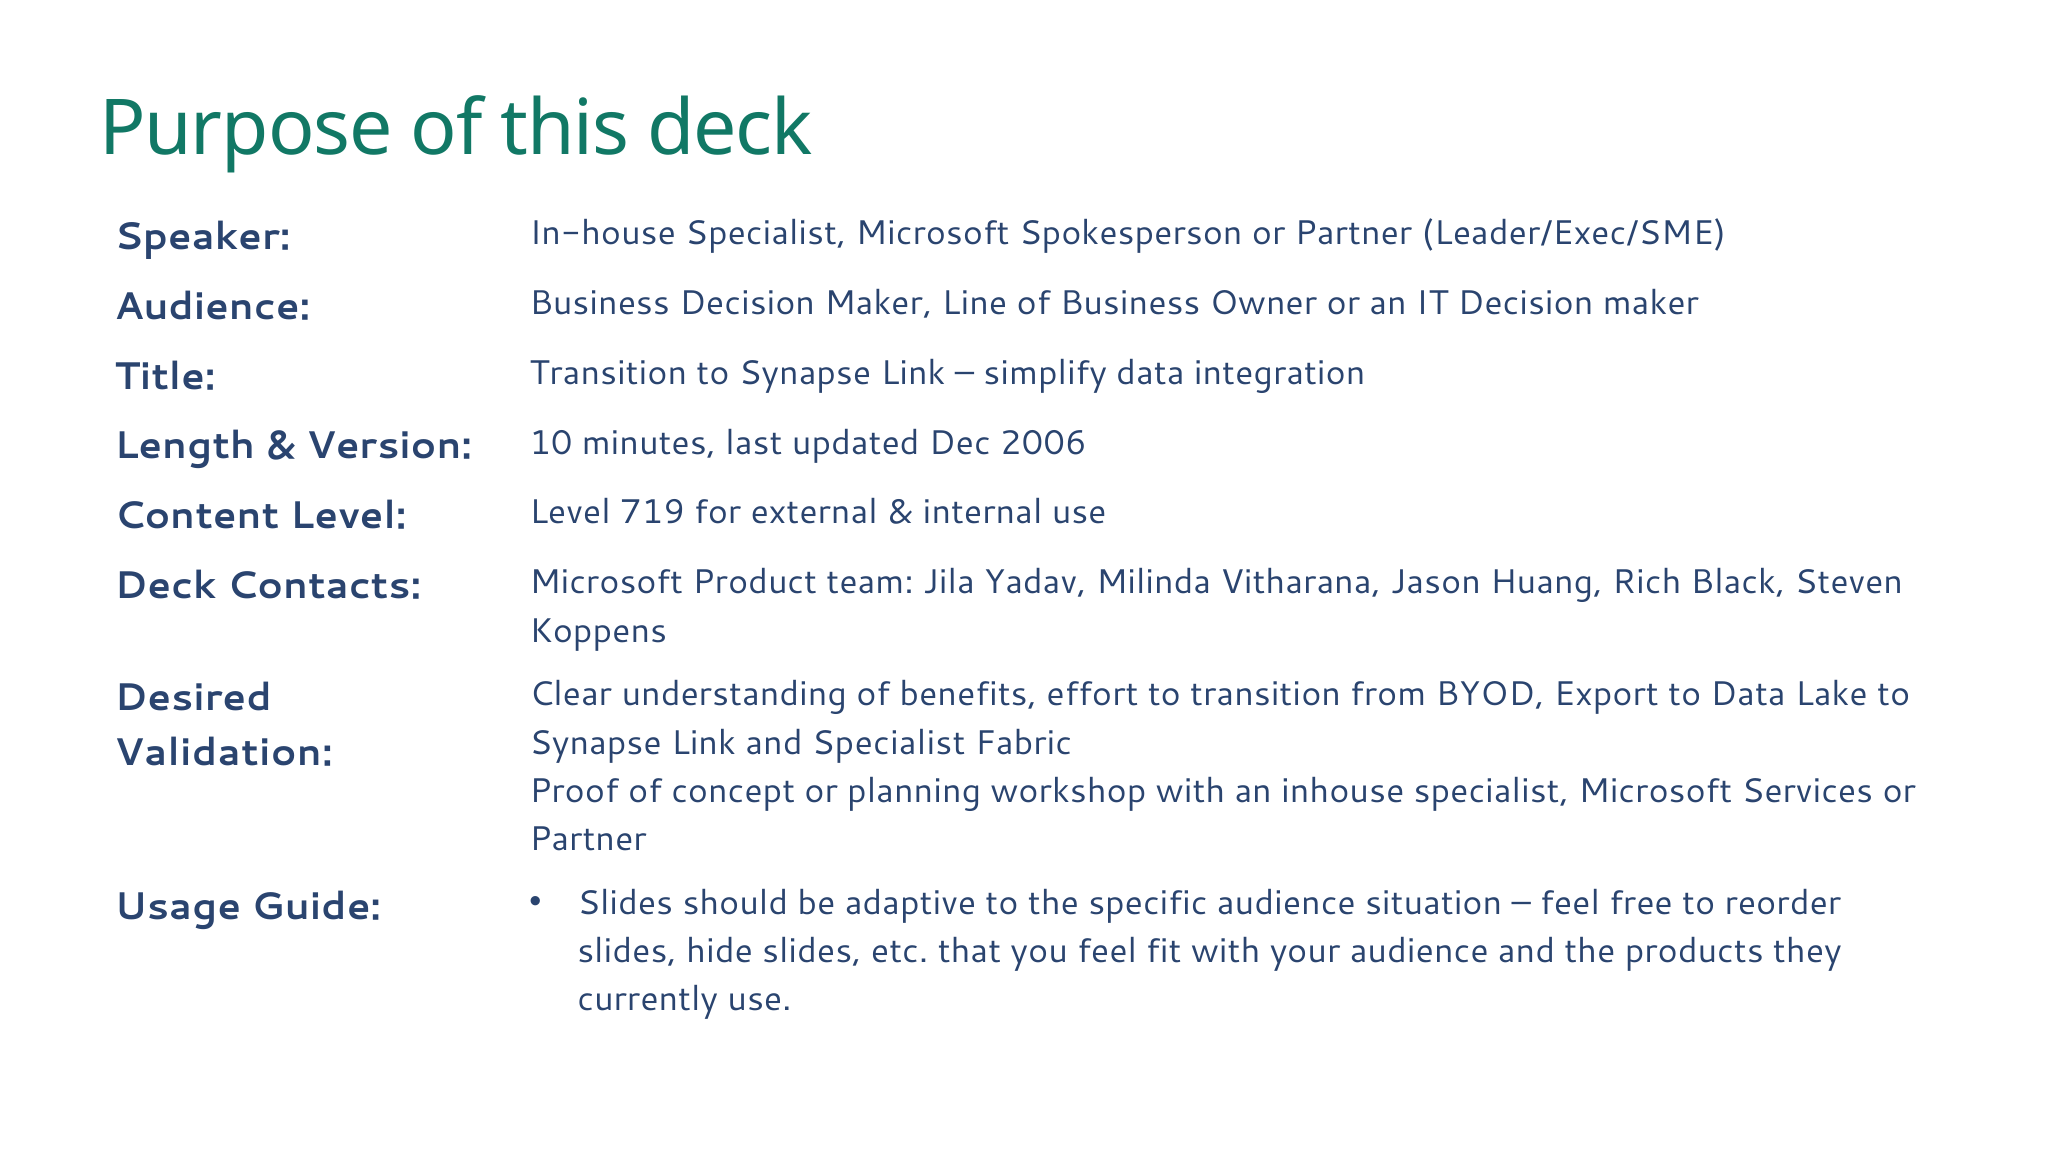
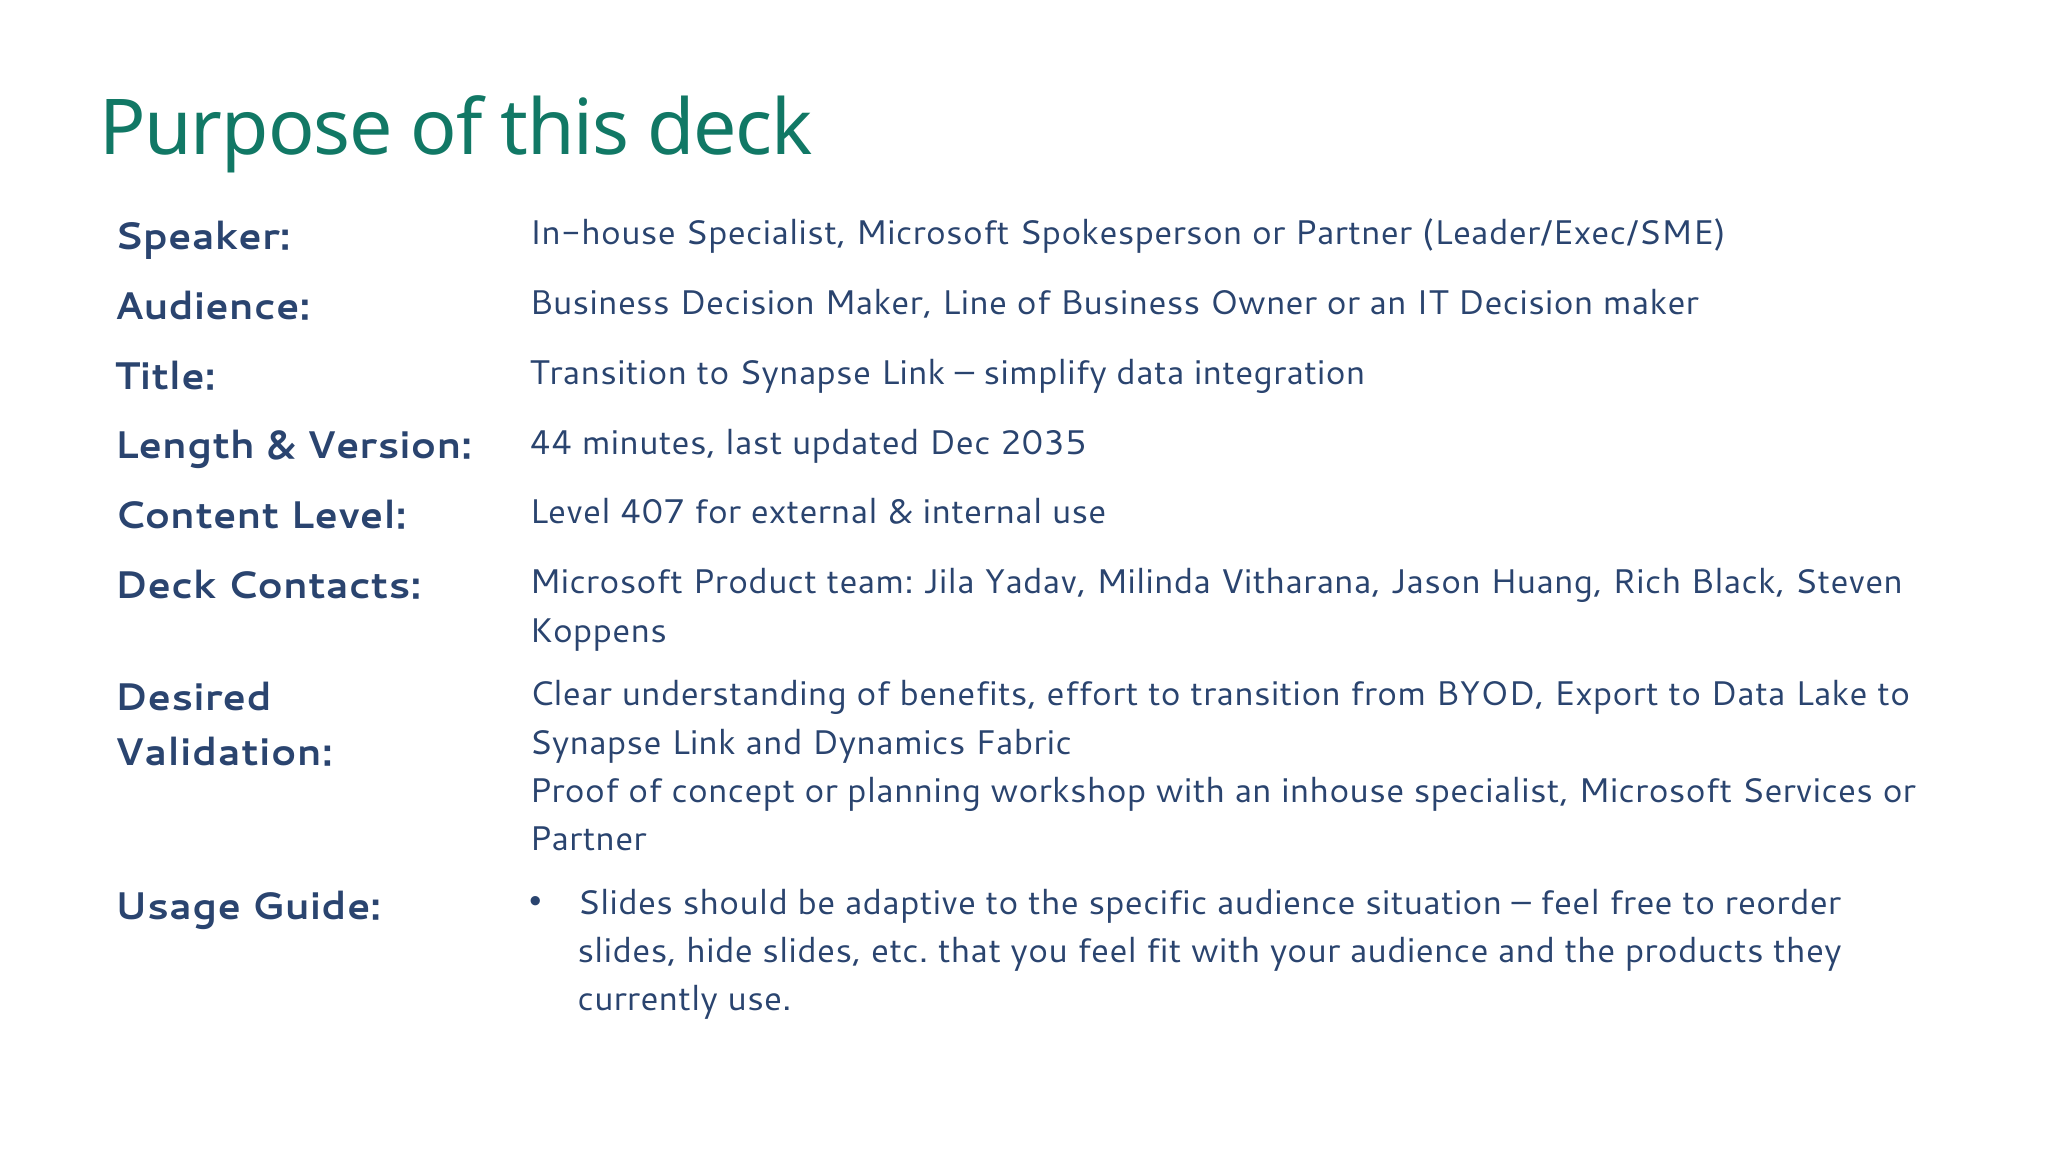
10: 10 -> 44
2006: 2006 -> 2035
719: 719 -> 407
and Specialist: Specialist -> Dynamics
